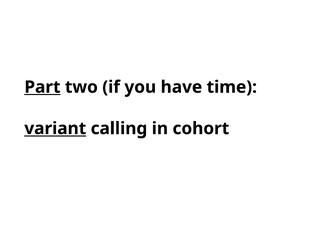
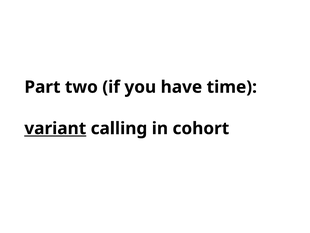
Part underline: present -> none
